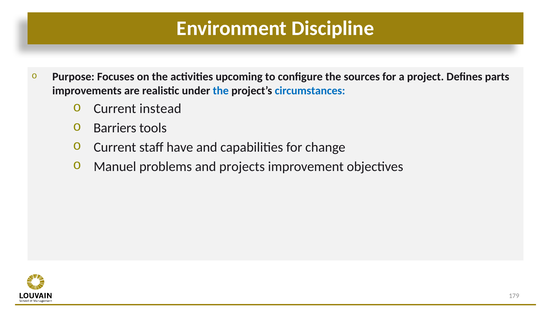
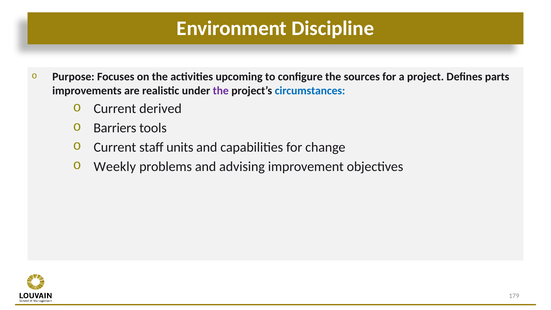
the at (221, 91) colour: blue -> purple
instead: instead -> derived
have: have -> units
Manuel: Manuel -> Weekly
projects: projects -> advising
